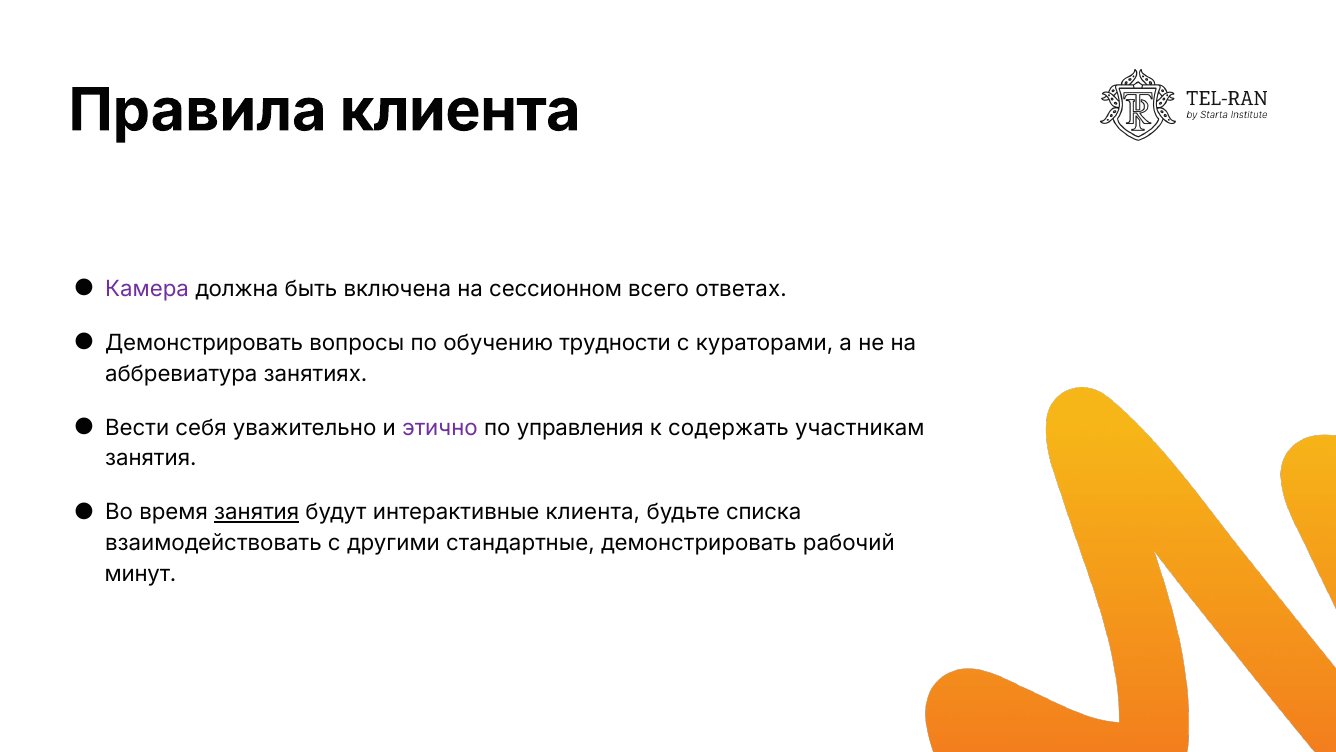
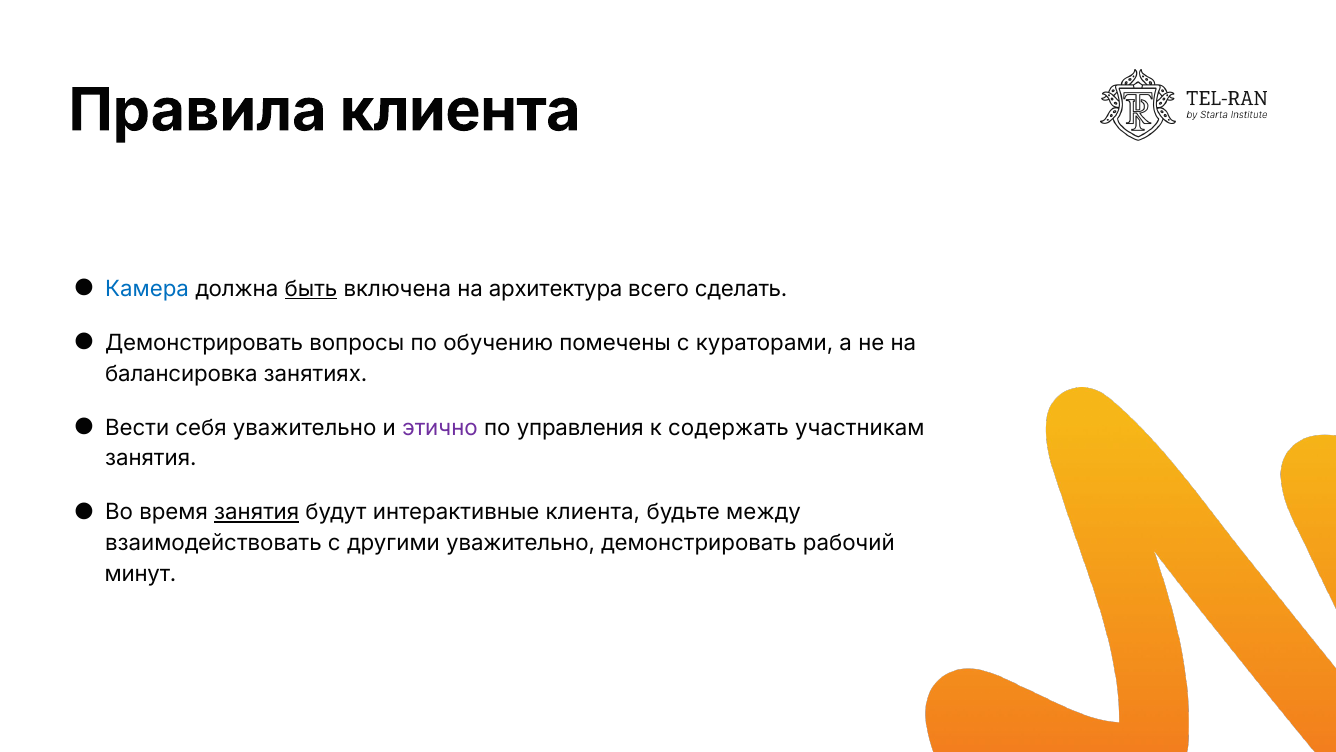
Камера colour: purple -> blue
быть underline: none -> present
сессионном: сессионном -> архитектура
ответах: ответах -> сделать
трудности: трудности -> помечены
аббревиатура: аббревиатура -> балансировка
списка: списка -> между
другими стандартные: стандартные -> уважительно
